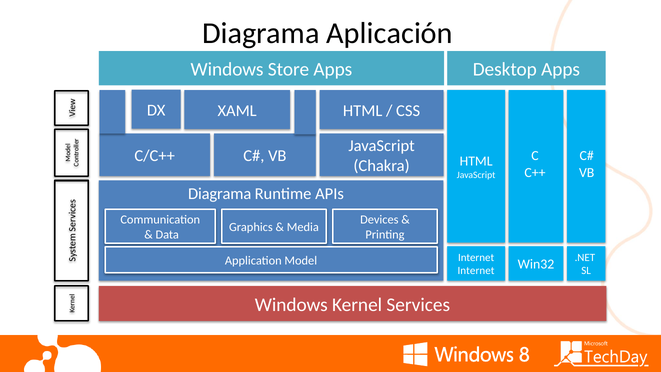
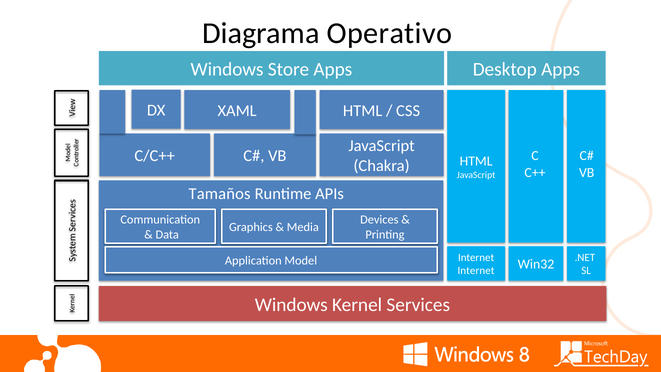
Aplicación: Aplicación -> Operativo
Diagrama at (220, 194): Diagrama -> Tamaños
